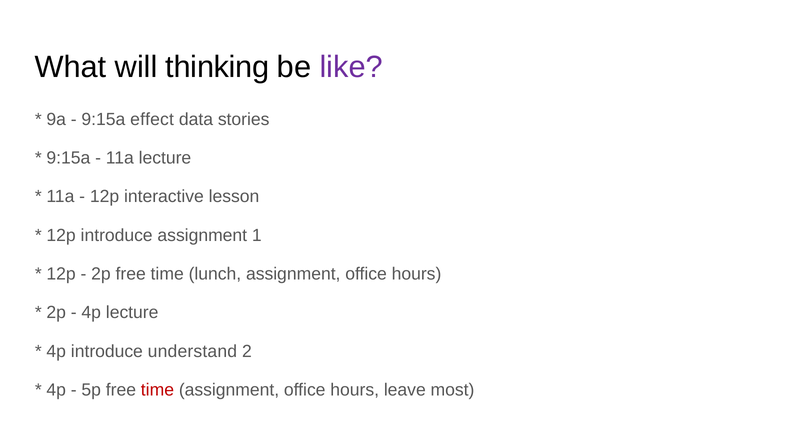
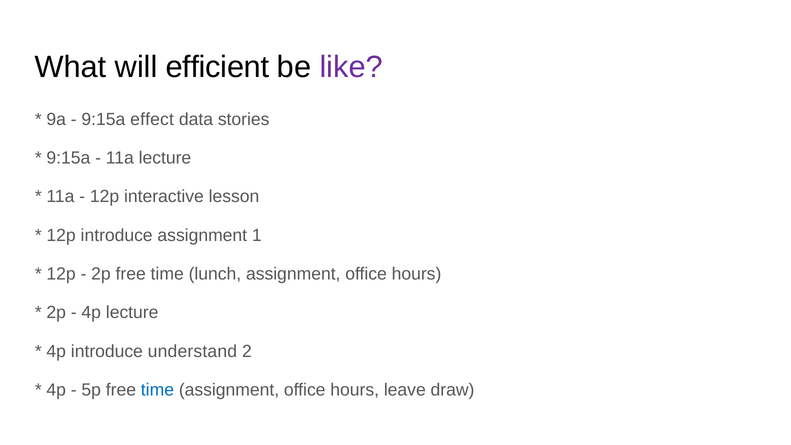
thinking: thinking -> efficient
time at (157, 390) colour: red -> blue
most: most -> draw
